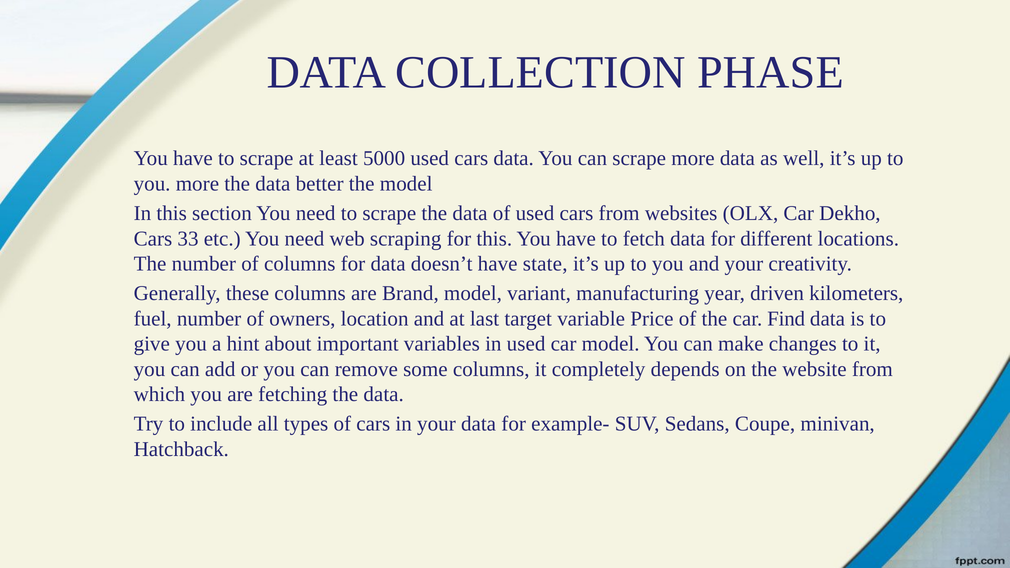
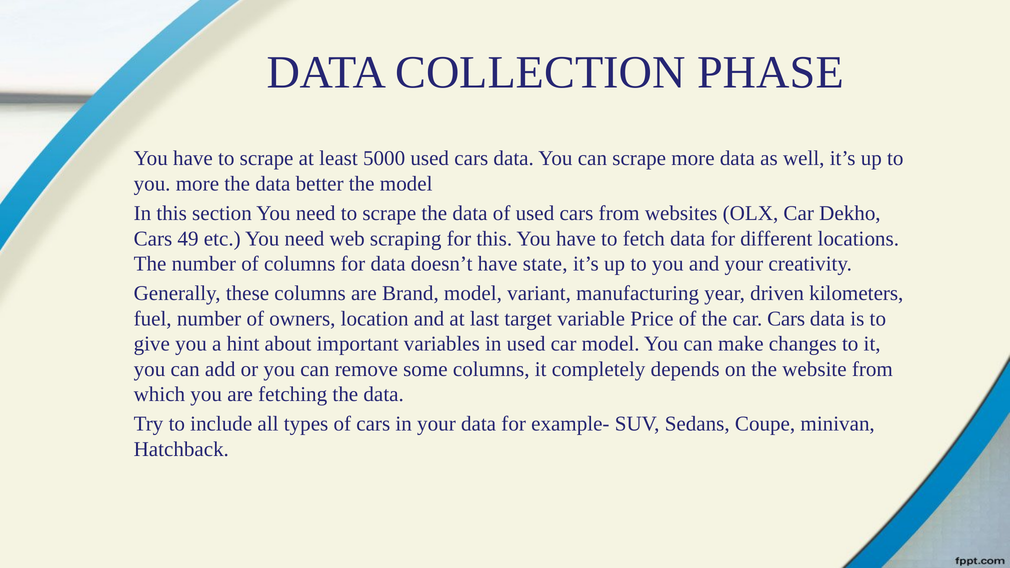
33: 33 -> 49
car Find: Find -> Cars
